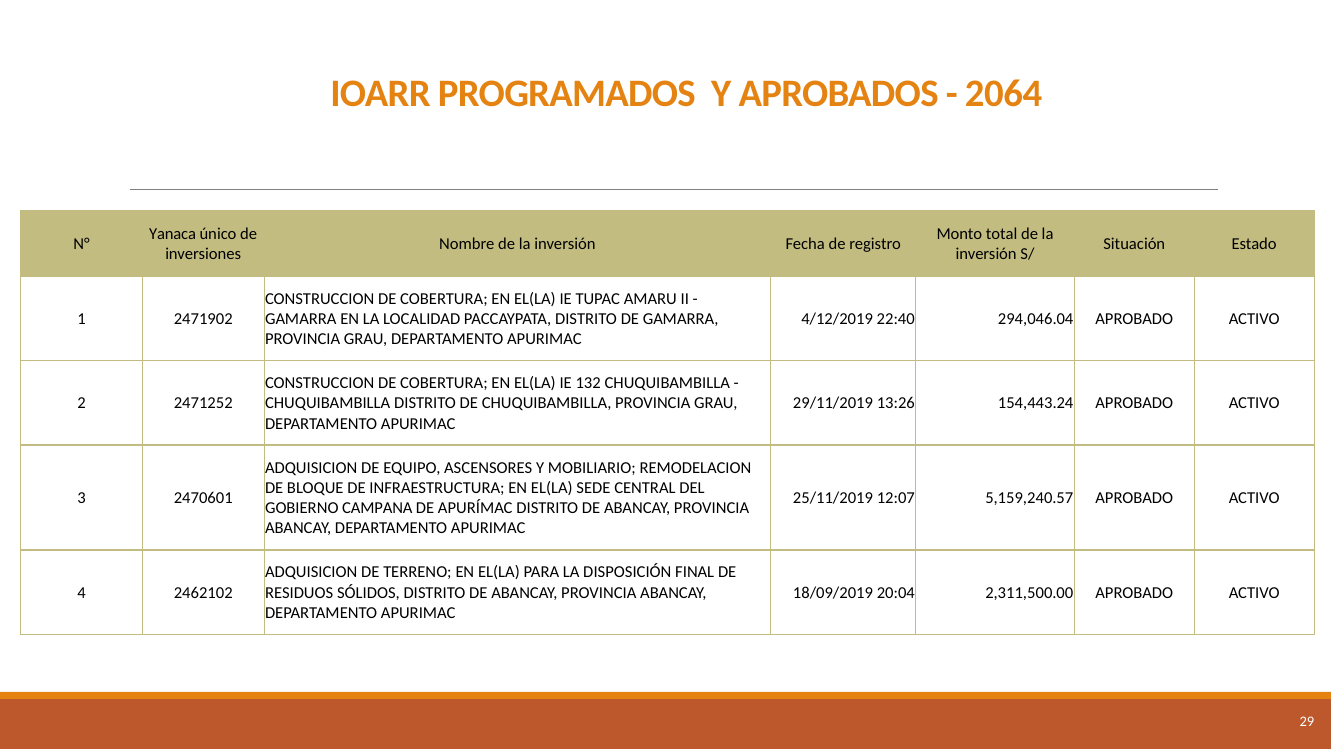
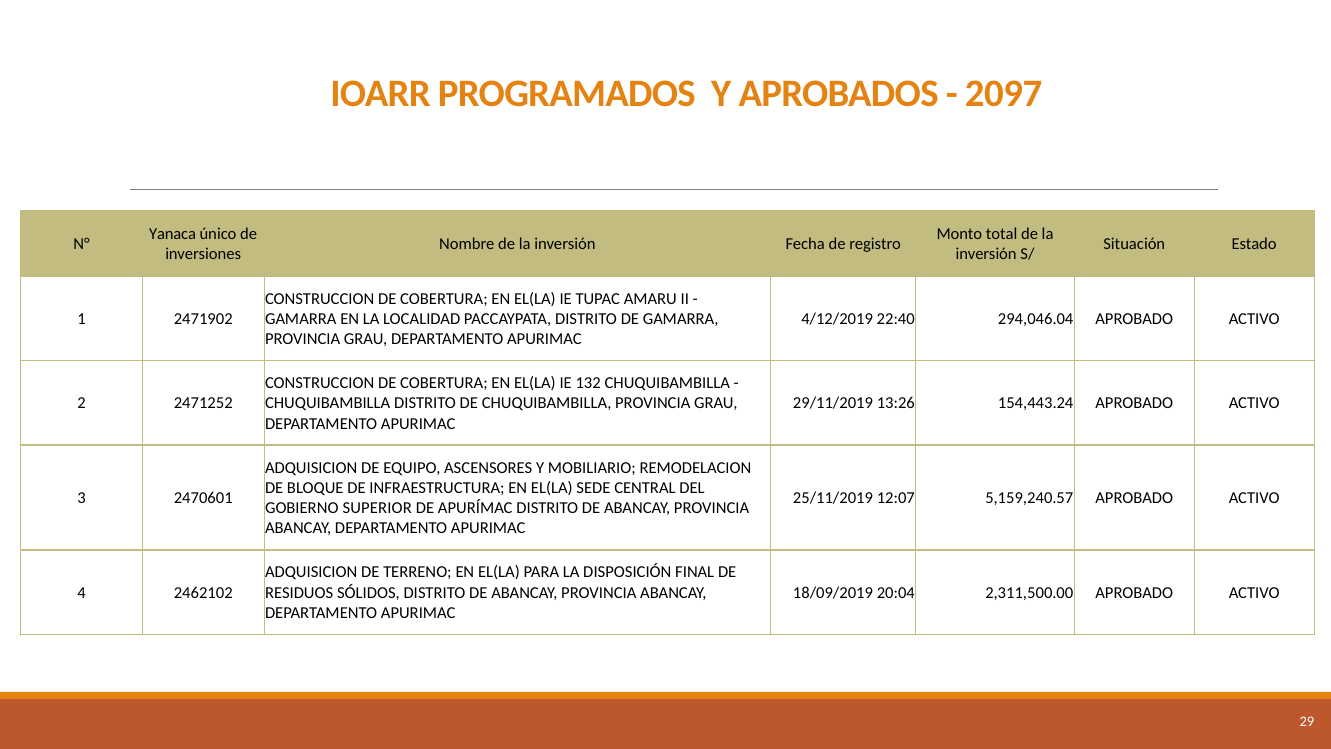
2064: 2064 -> 2097
CAMPANA: CAMPANA -> SUPERIOR
